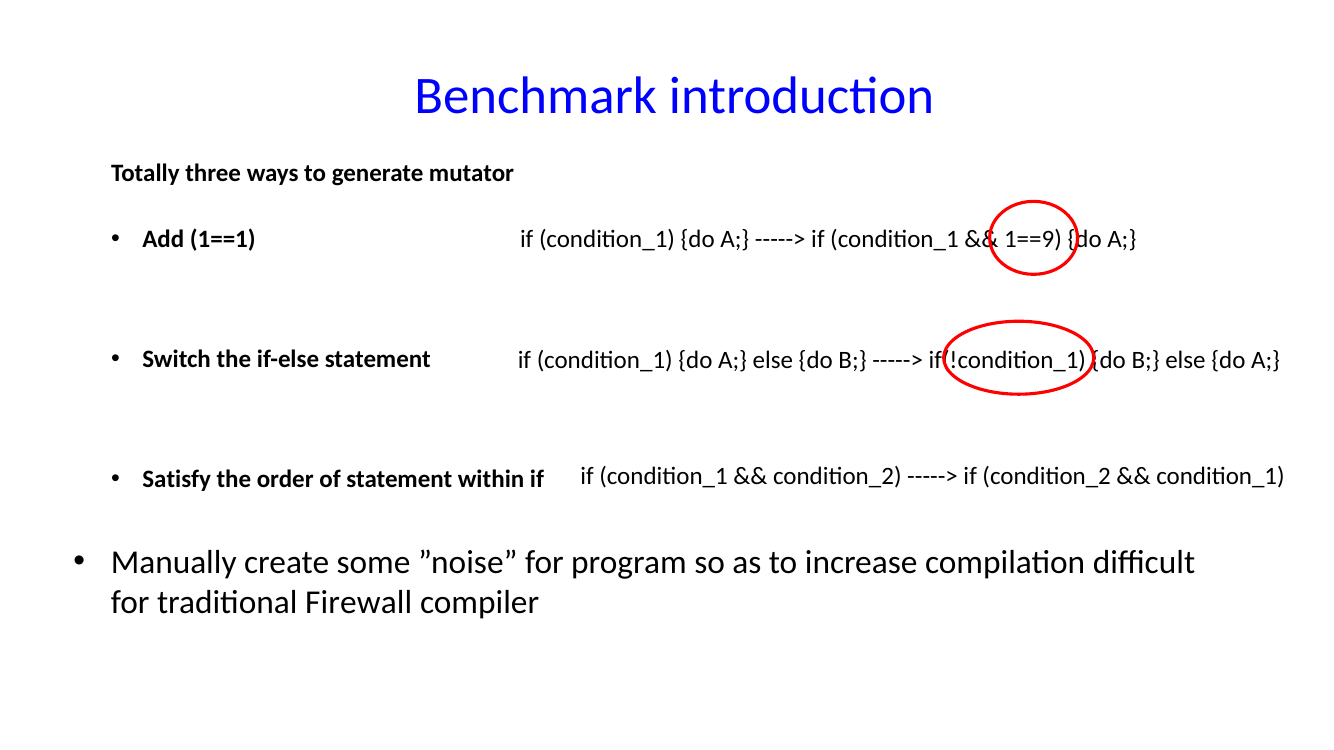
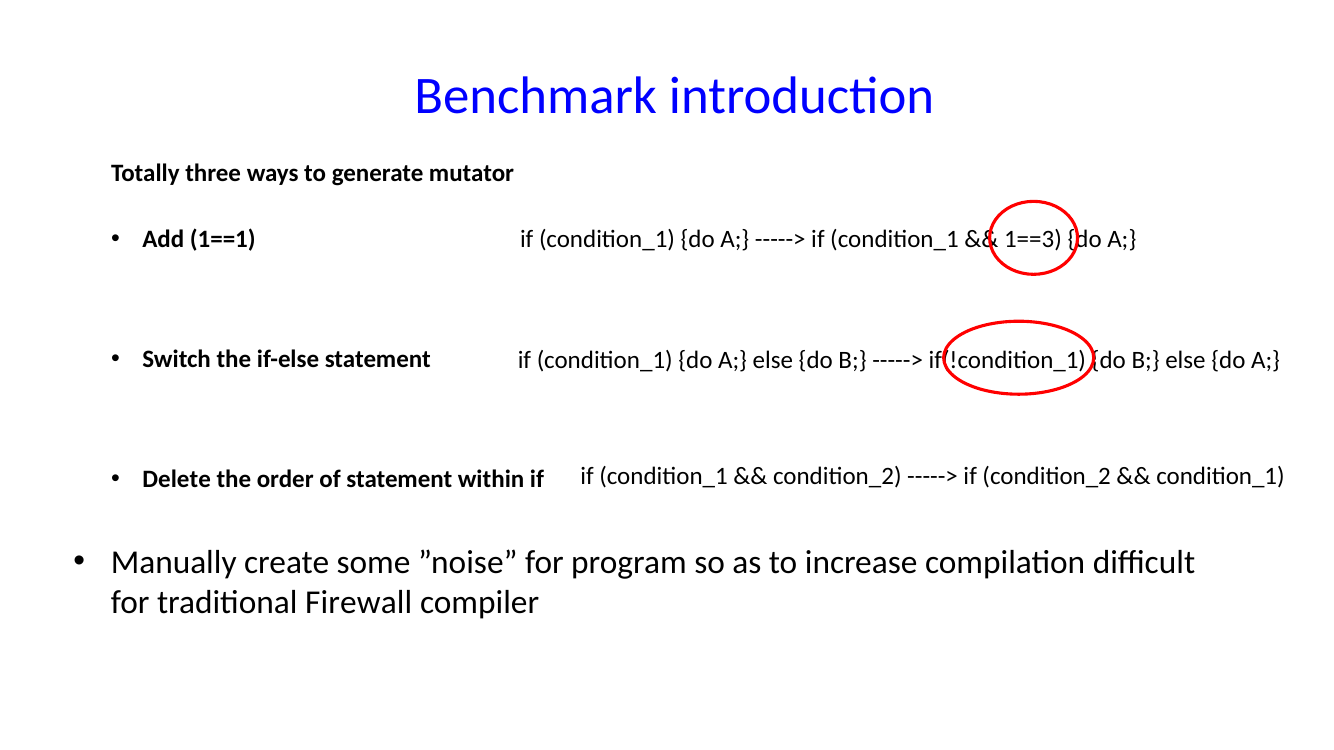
1==9: 1==9 -> 1==3
Satisfy: Satisfy -> Delete
